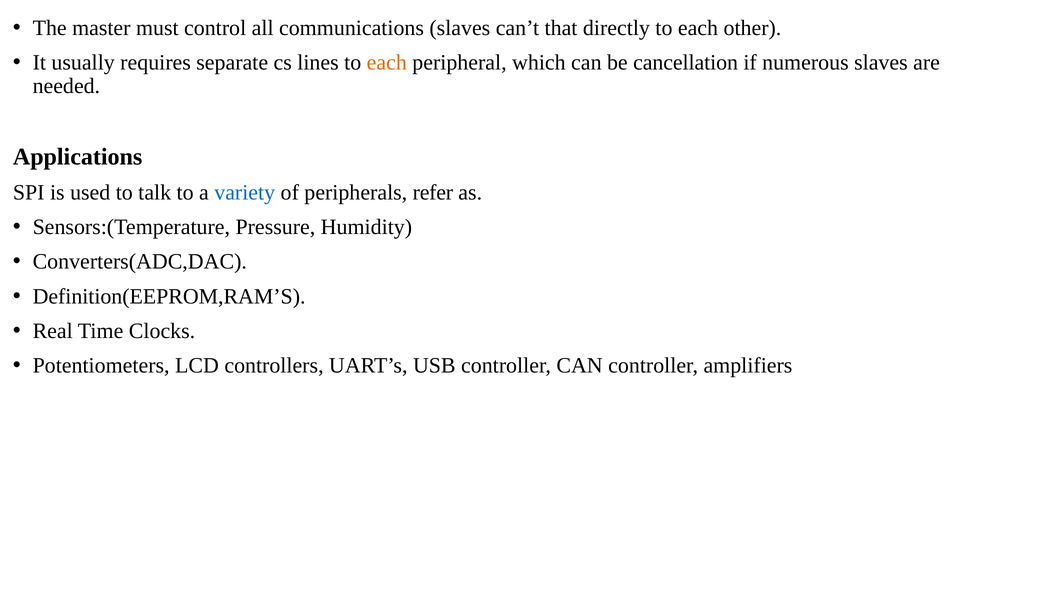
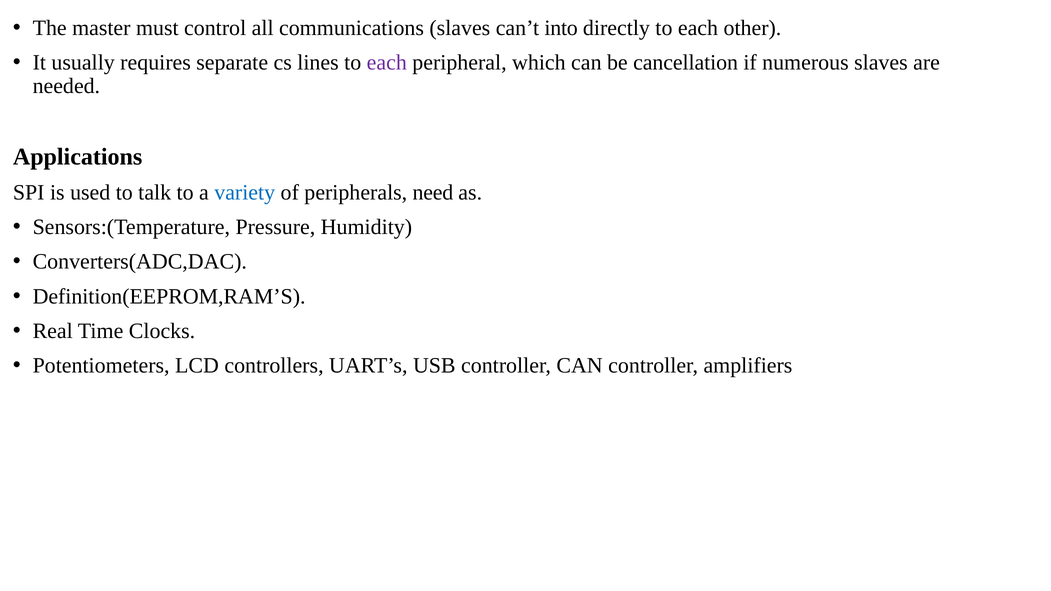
that: that -> into
each at (387, 63) colour: orange -> purple
refer: refer -> need
